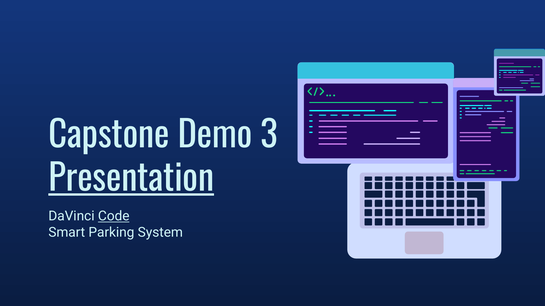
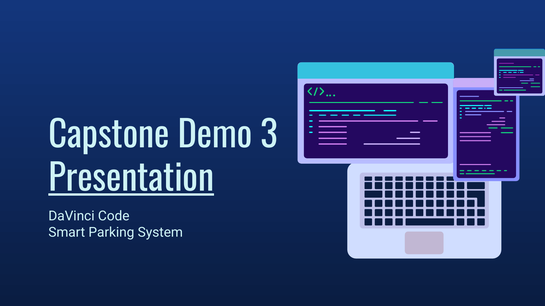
Code underline: present -> none
